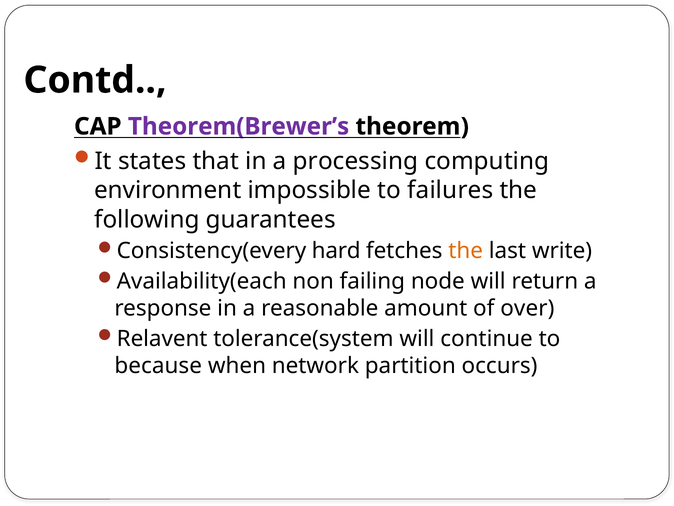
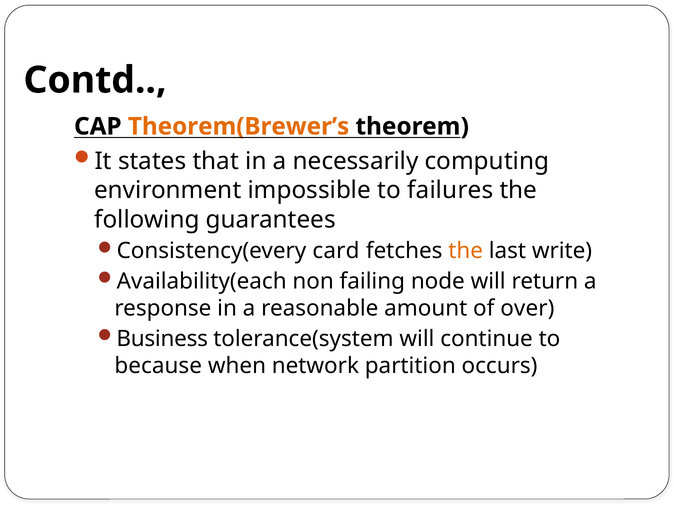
Theorem(Brewer’s colour: purple -> orange
processing: processing -> necessarily
hard: hard -> card
Relavent: Relavent -> Business
